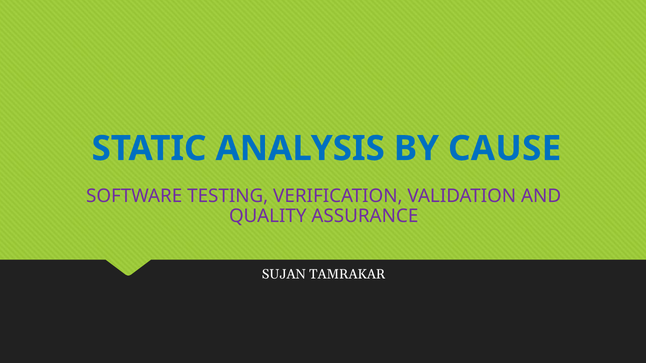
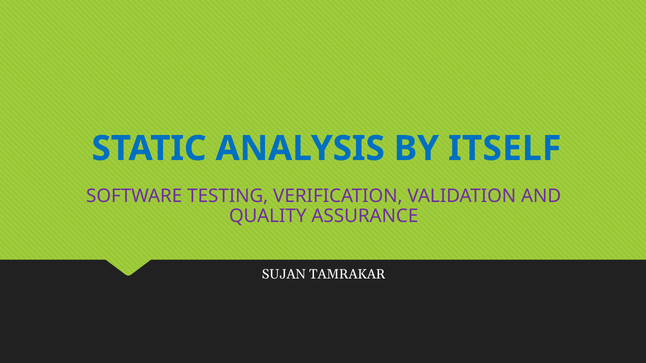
CAUSE: CAUSE -> ITSELF
